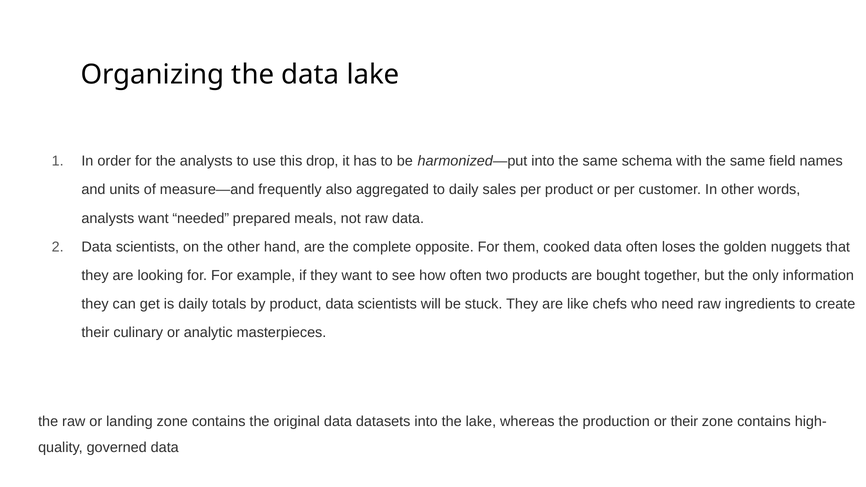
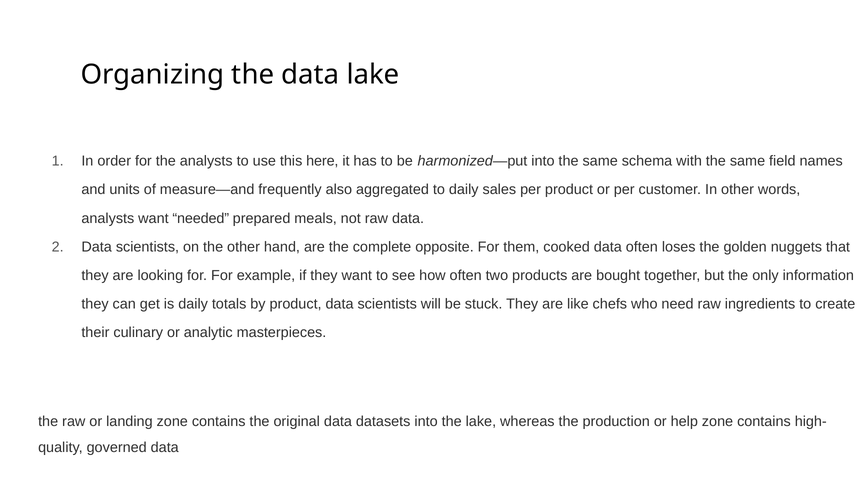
drop: drop -> here
or their: their -> help
